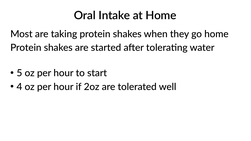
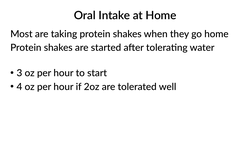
5: 5 -> 3
